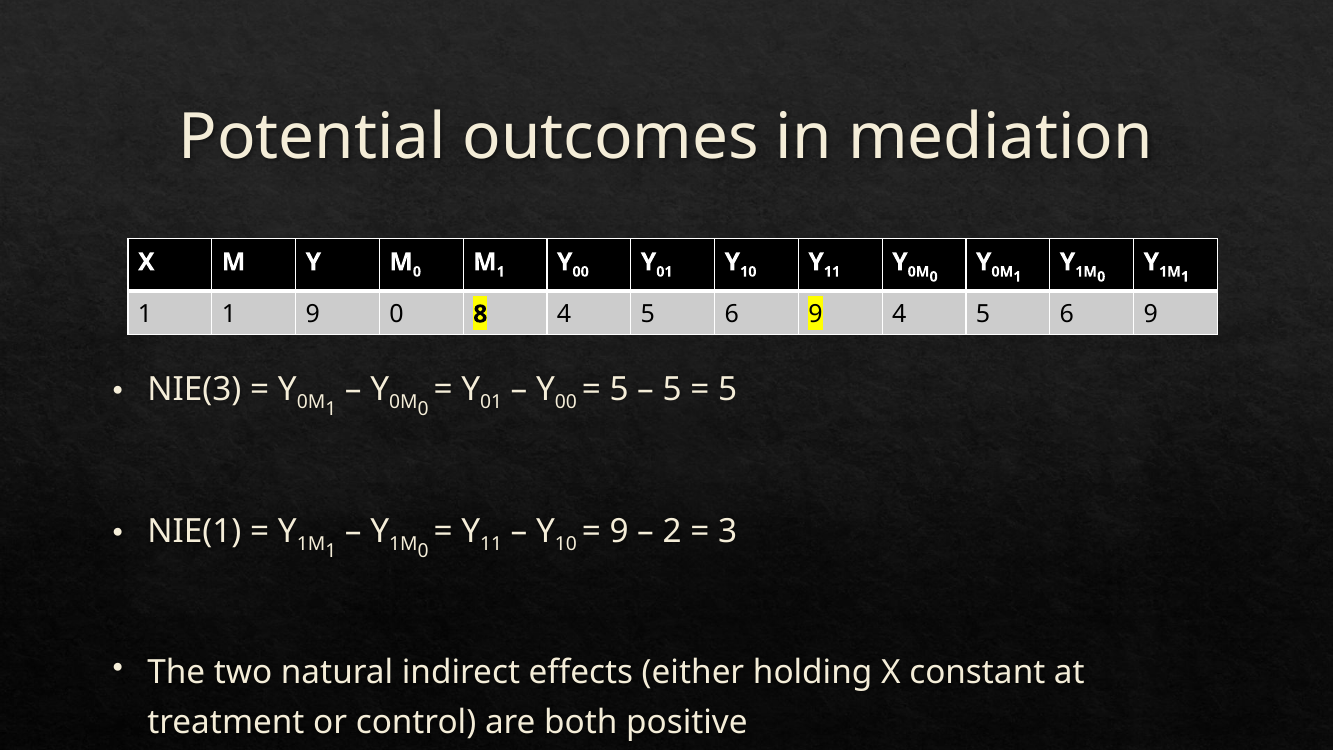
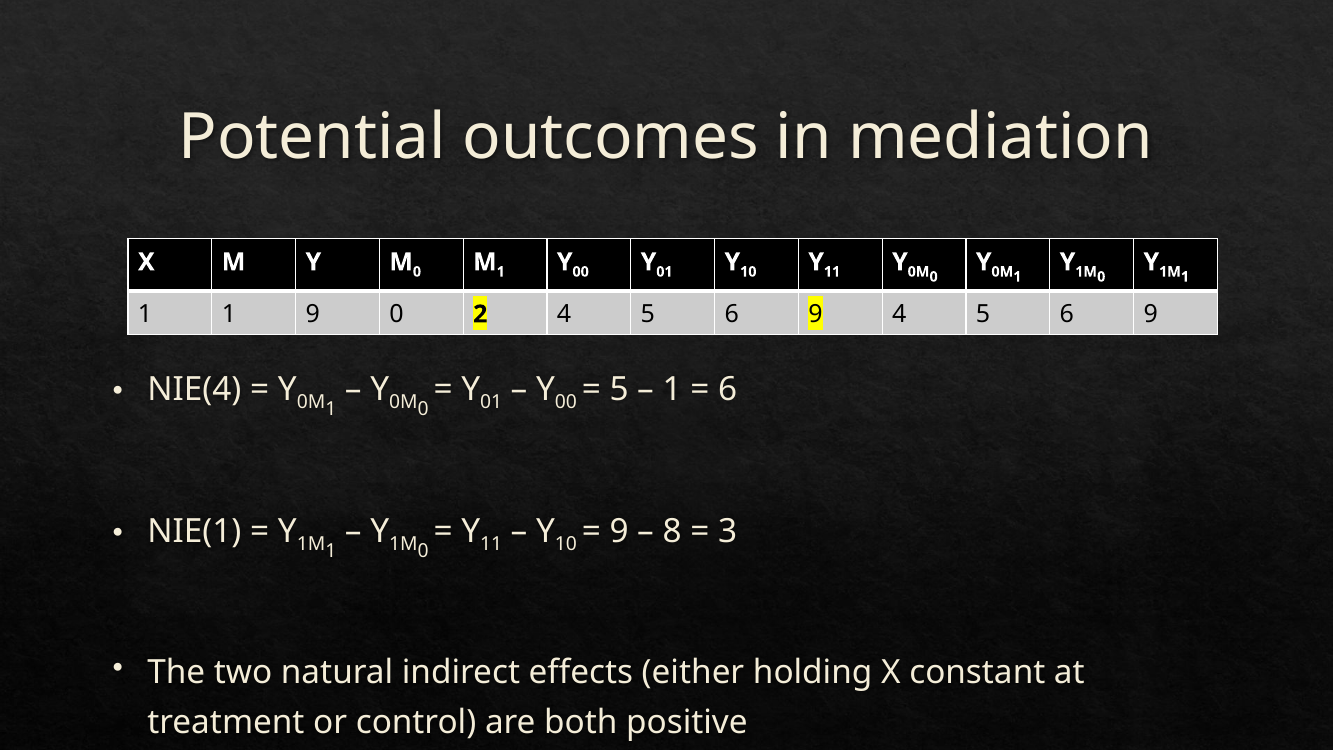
8: 8 -> 2
NIE(3: NIE(3 -> NIE(4
5 at (672, 389): 5 -> 1
5 at (728, 389): 5 -> 6
2: 2 -> 8
